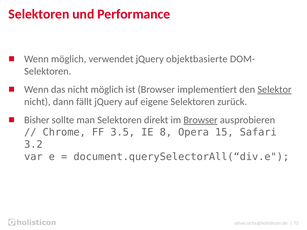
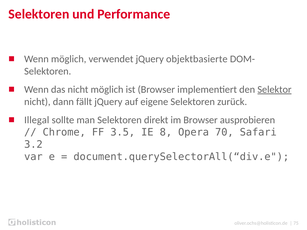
Bisher: Bisher -> Illegal
Browser at (201, 120) underline: present -> none
15: 15 -> 70
